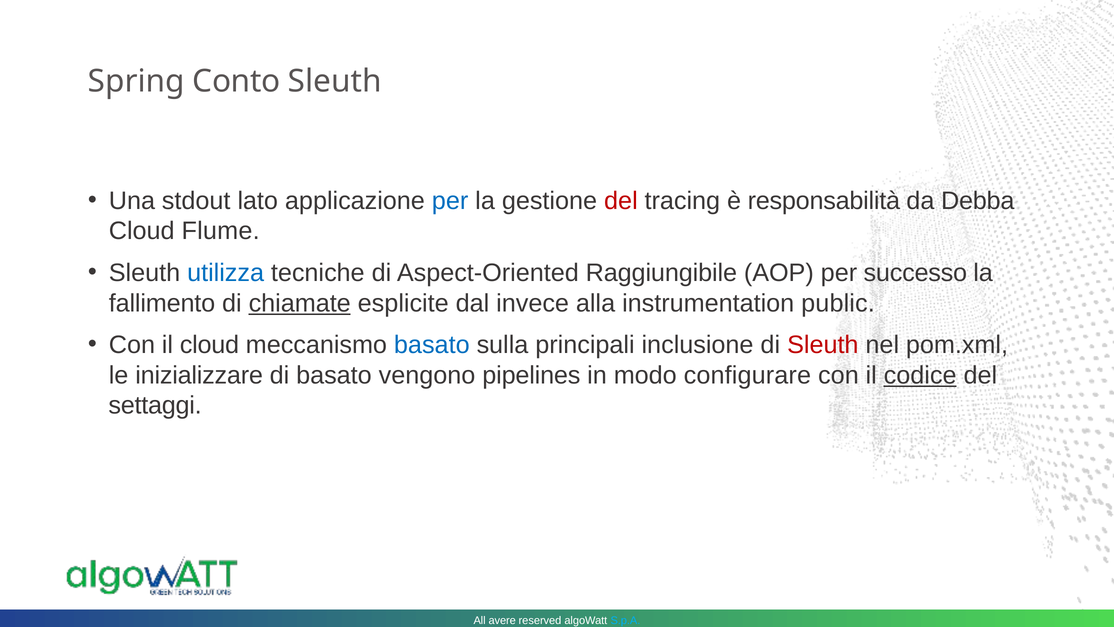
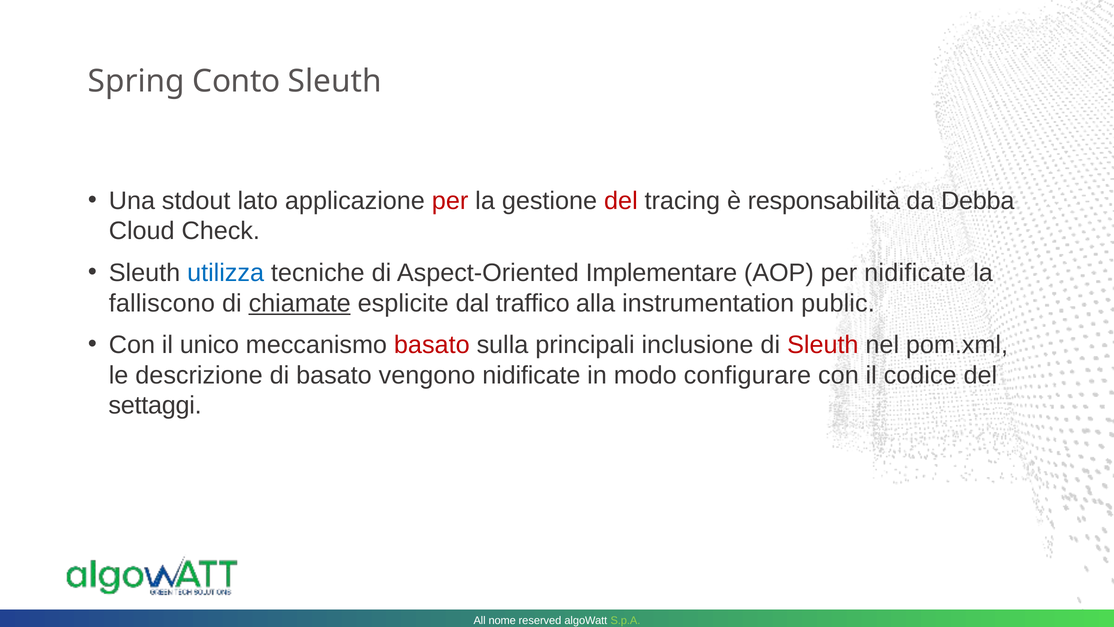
per at (450, 201) colour: blue -> red
Flume: Flume -> Check
Raggiungibile: Raggiungibile -> Implementare
per successo: successo -> nidificate
fallimento: fallimento -> falliscono
invece: invece -> traffico
il cloud: cloud -> unico
basato at (432, 345) colour: blue -> red
inizializzare: inizializzare -> descrizione
vengono pipelines: pipelines -> nidificate
codice underline: present -> none
avere: avere -> nome
S.p.A colour: light blue -> light green
